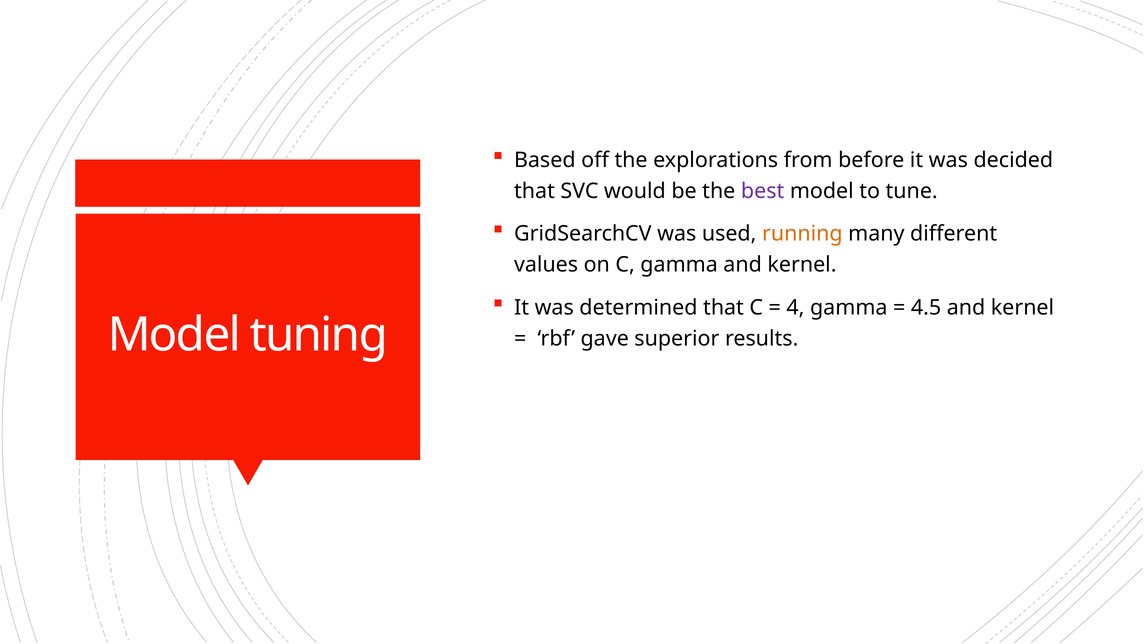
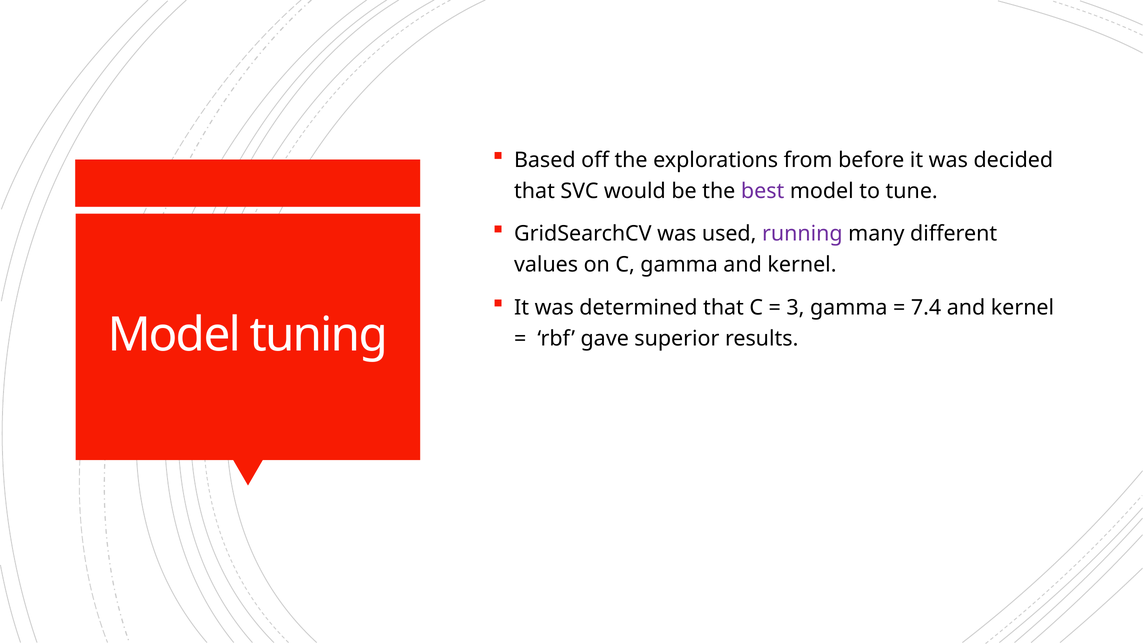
running colour: orange -> purple
4: 4 -> 3
4.5: 4.5 -> 7.4
